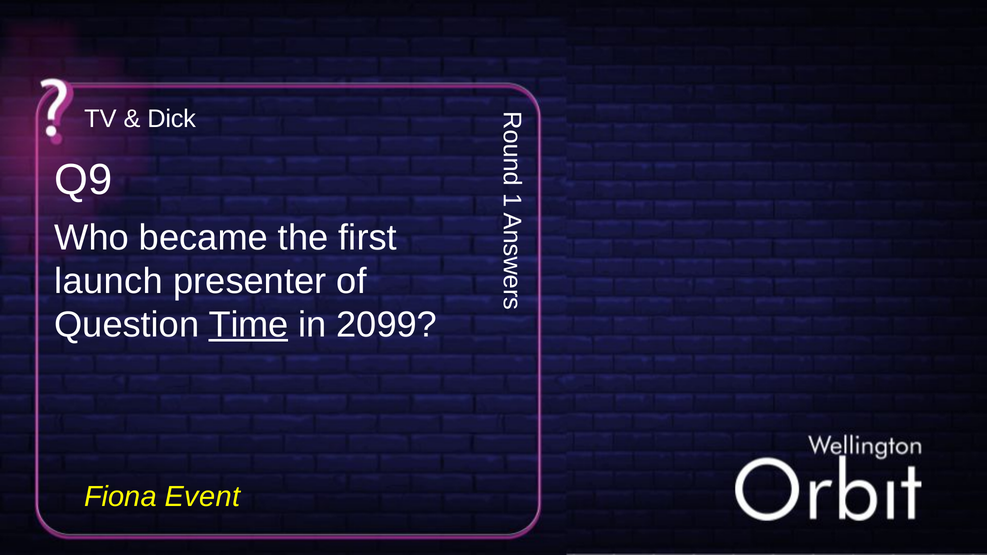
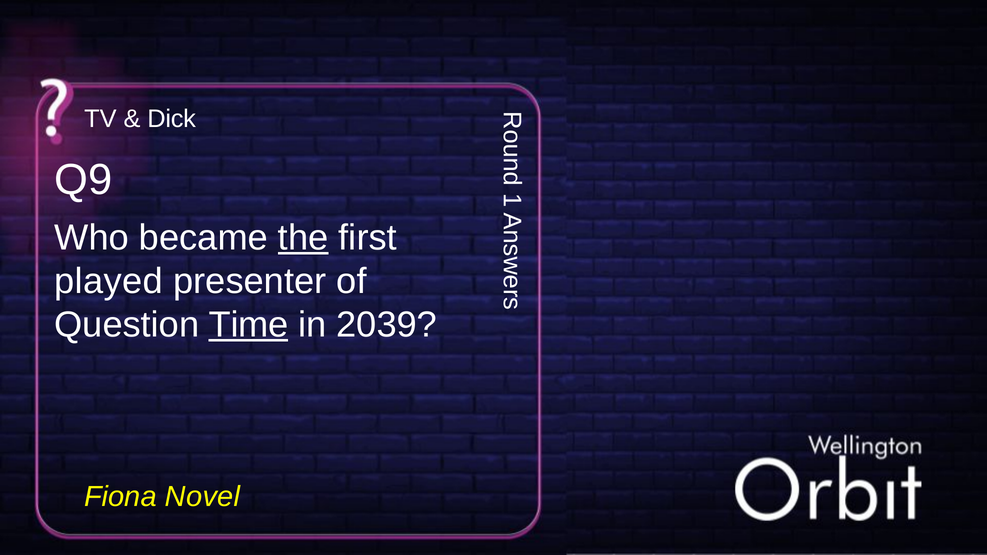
the underline: none -> present
launch: launch -> played
2099: 2099 -> 2039
Event: Event -> Novel
